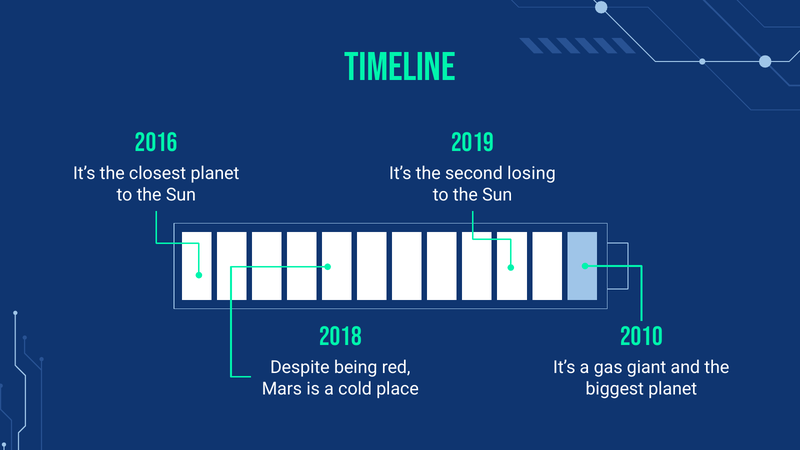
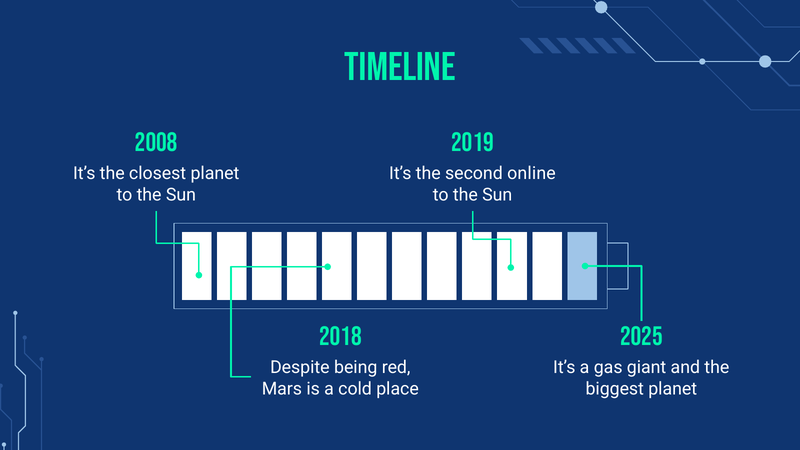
2016: 2016 -> 2008
losing: losing -> online
2010: 2010 -> 2025
